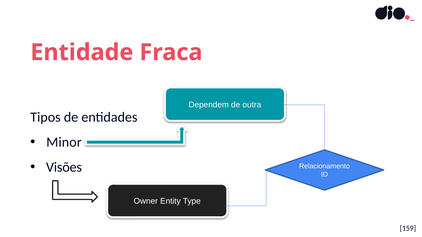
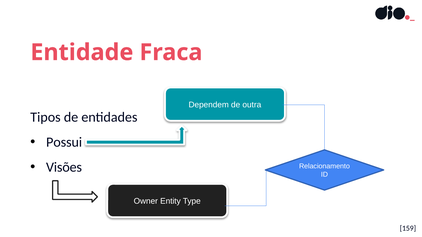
Minor: Minor -> Possui
